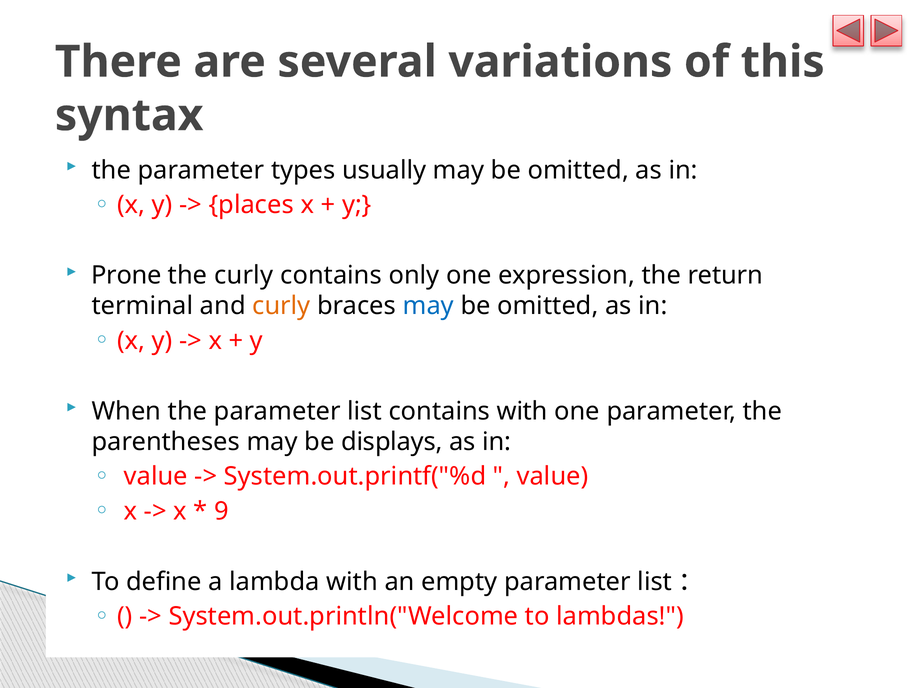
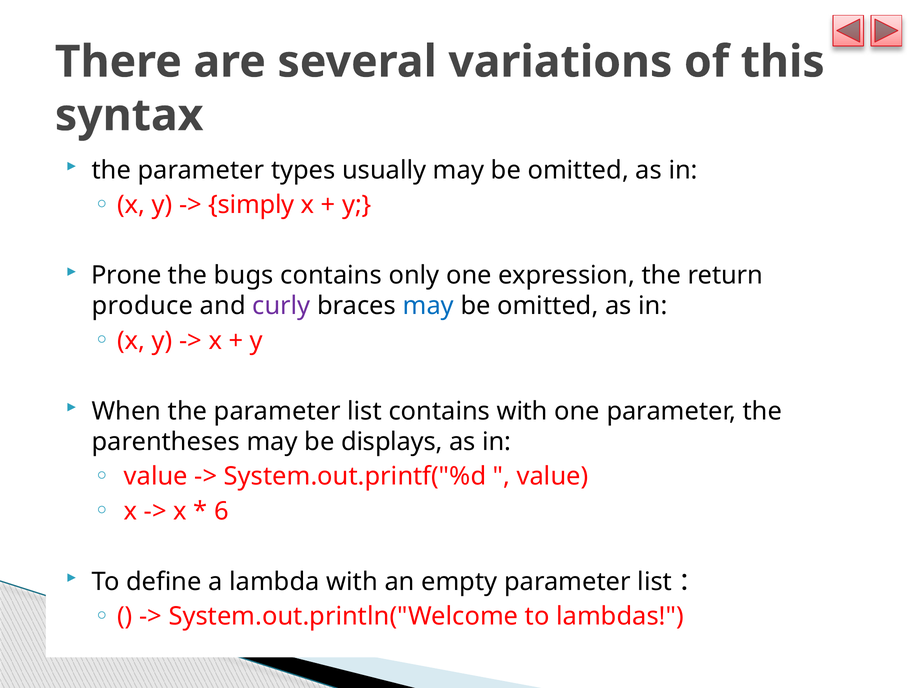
places: places -> simply
the curly: curly -> bugs
terminal: terminal -> produce
curly at (281, 306) colour: orange -> purple
9: 9 -> 6
